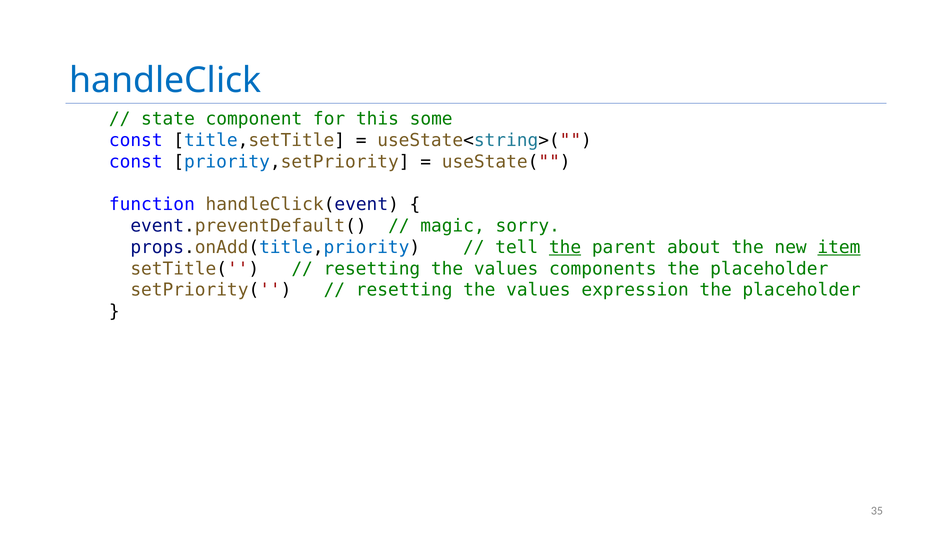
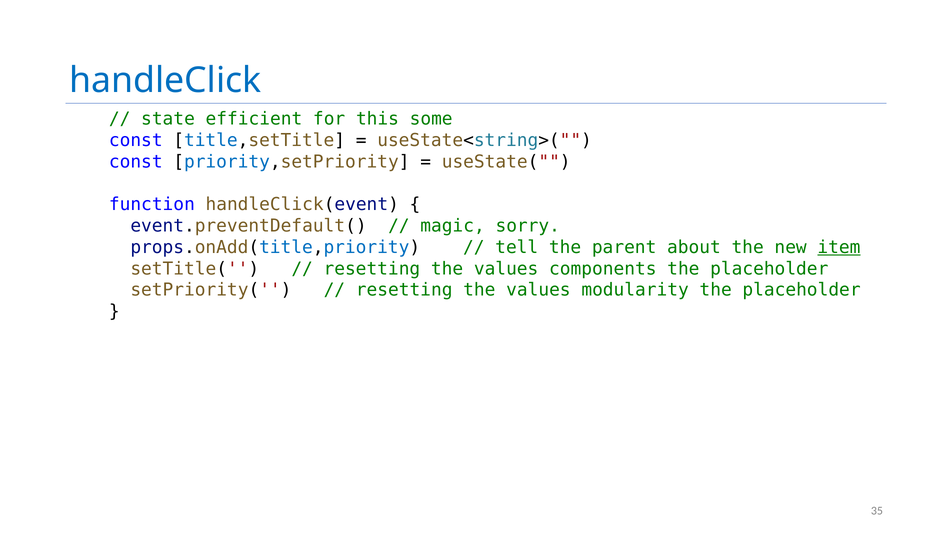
component: component -> efficient
the at (565, 247) underline: present -> none
expression: expression -> modularity
